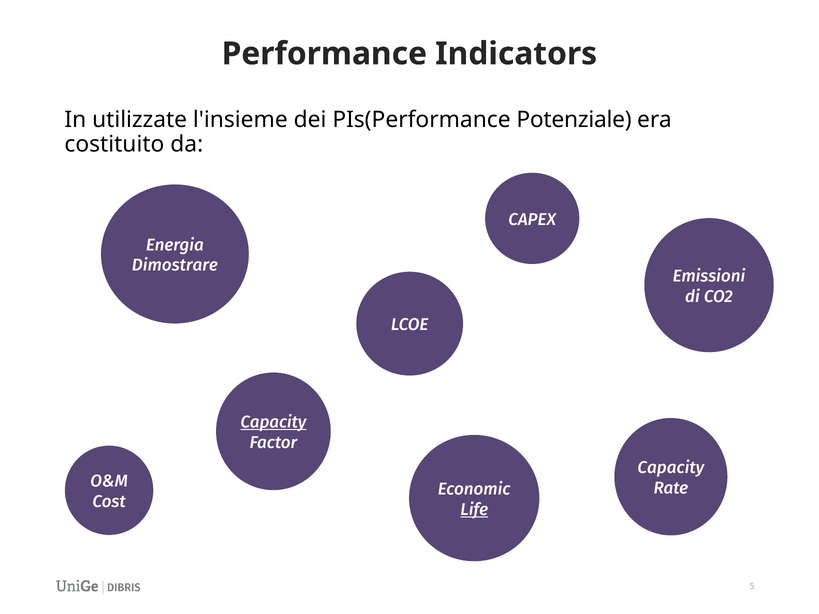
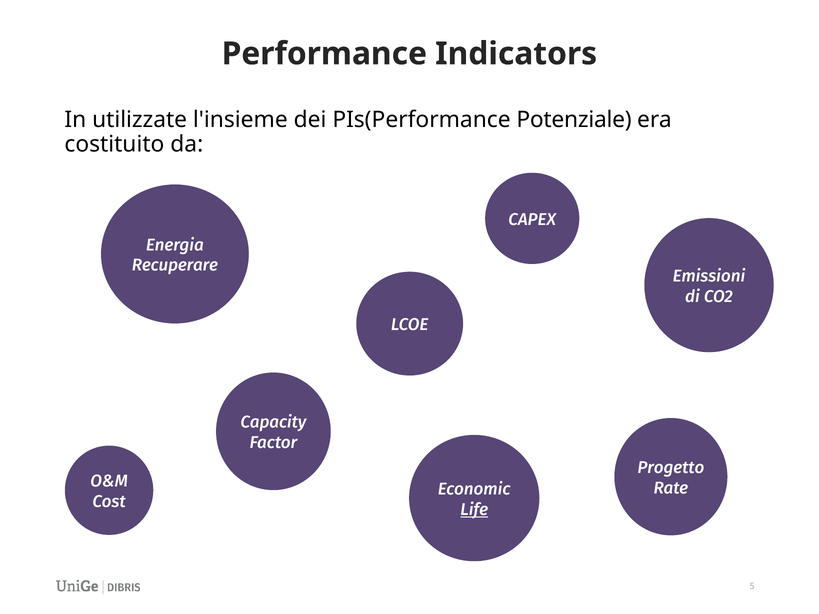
Dimostrare: Dimostrare -> Recuperare
Capacity at (273, 422) underline: present -> none
Capacity at (671, 468): Capacity -> Progetto
